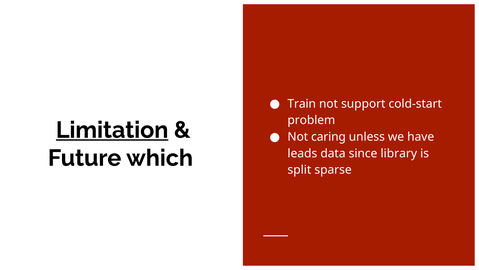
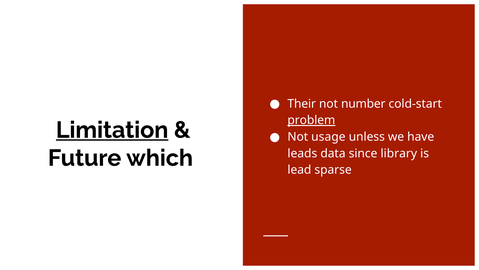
Train: Train -> Their
support: support -> number
problem underline: none -> present
caring: caring -> usage
split: split -> lead
